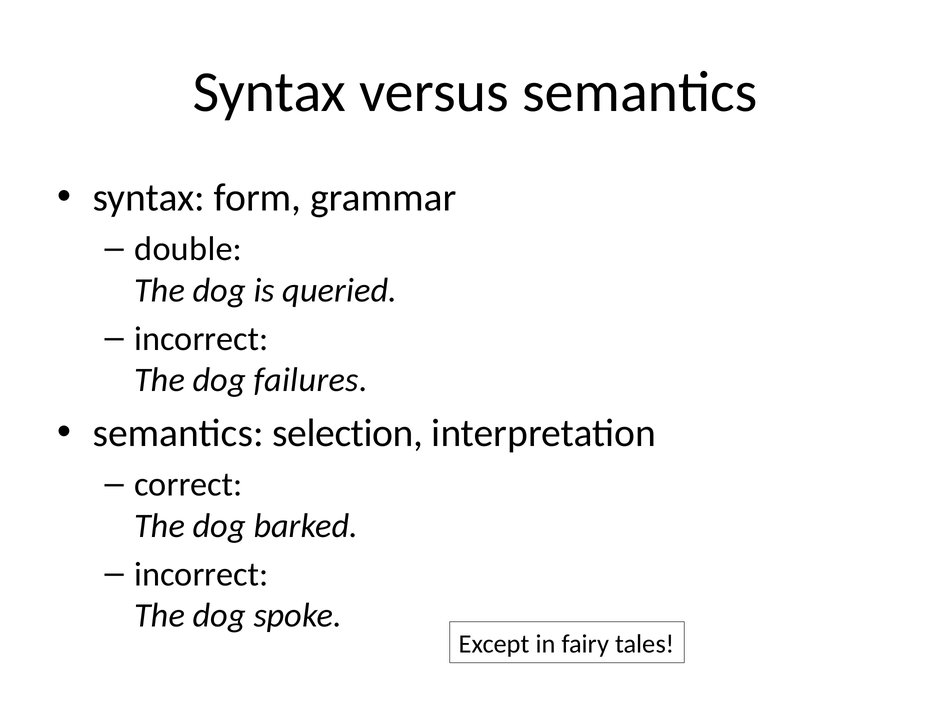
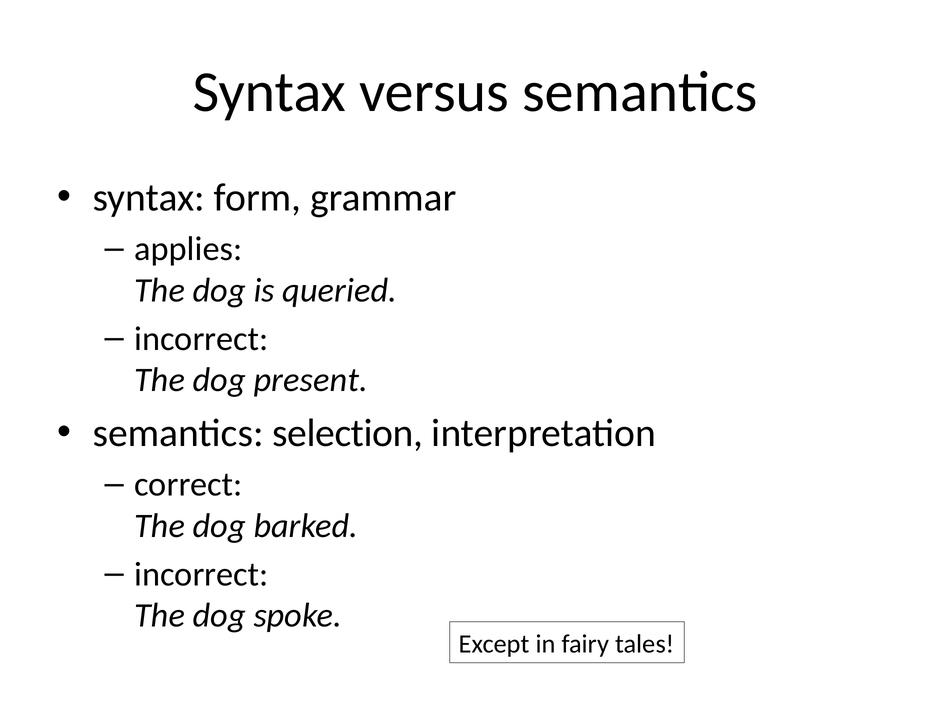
double: double -> applies
failures: failures -> present
